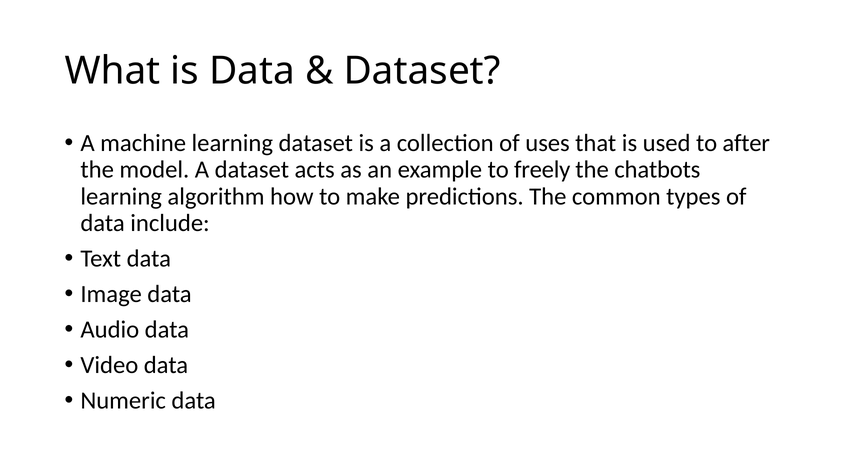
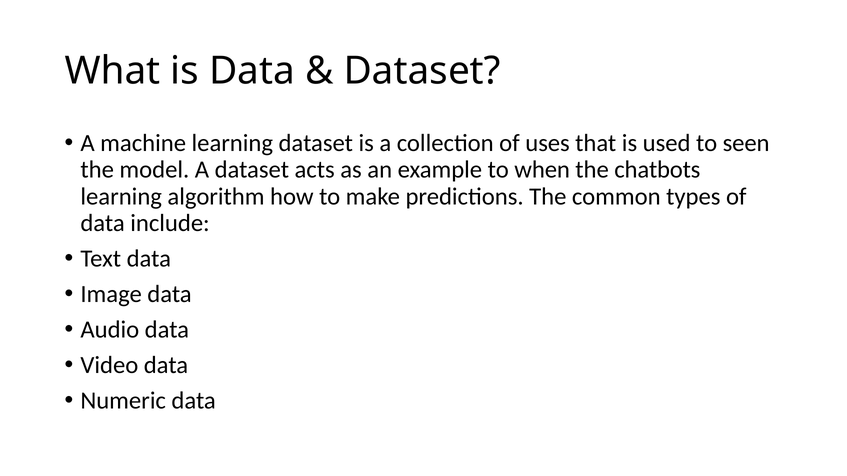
after: after -> seen
freely: freely -> when
